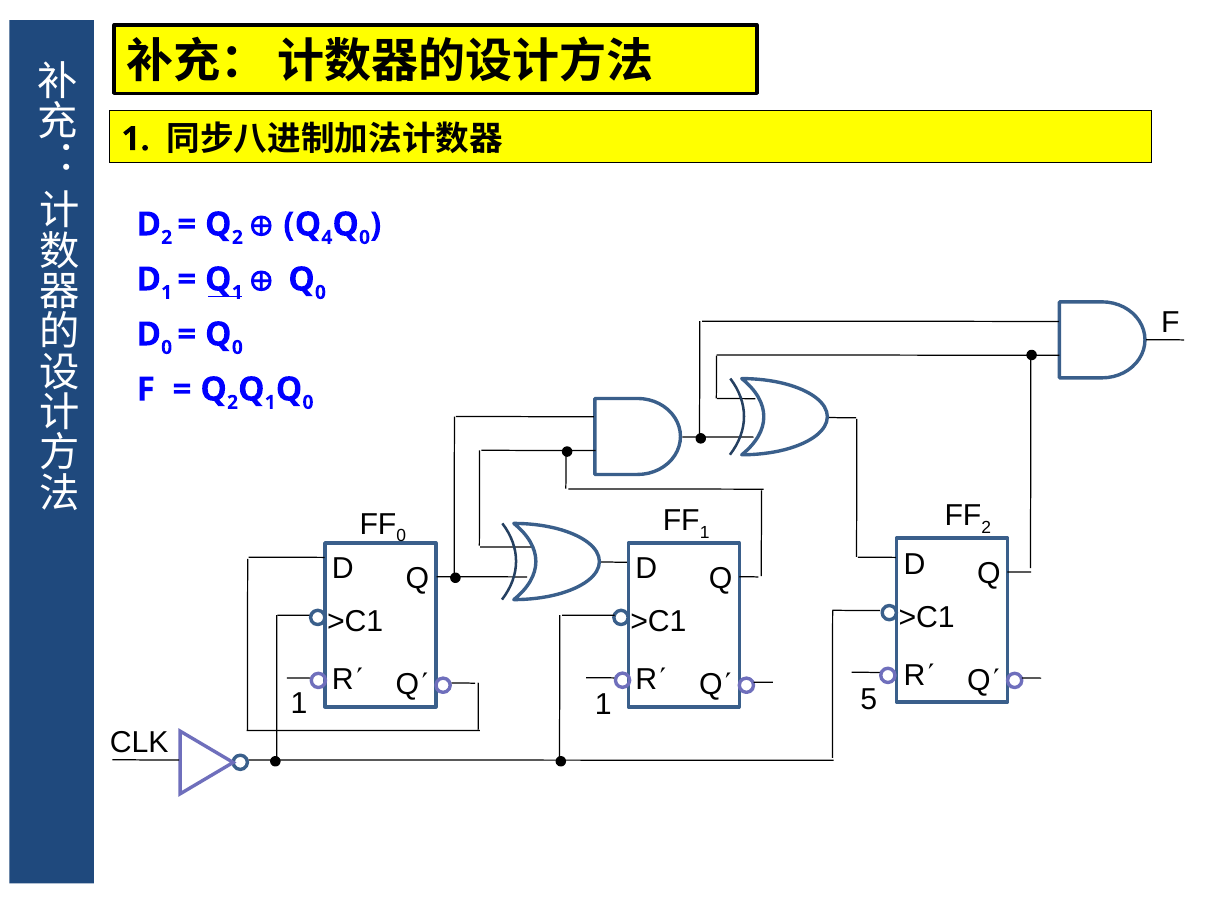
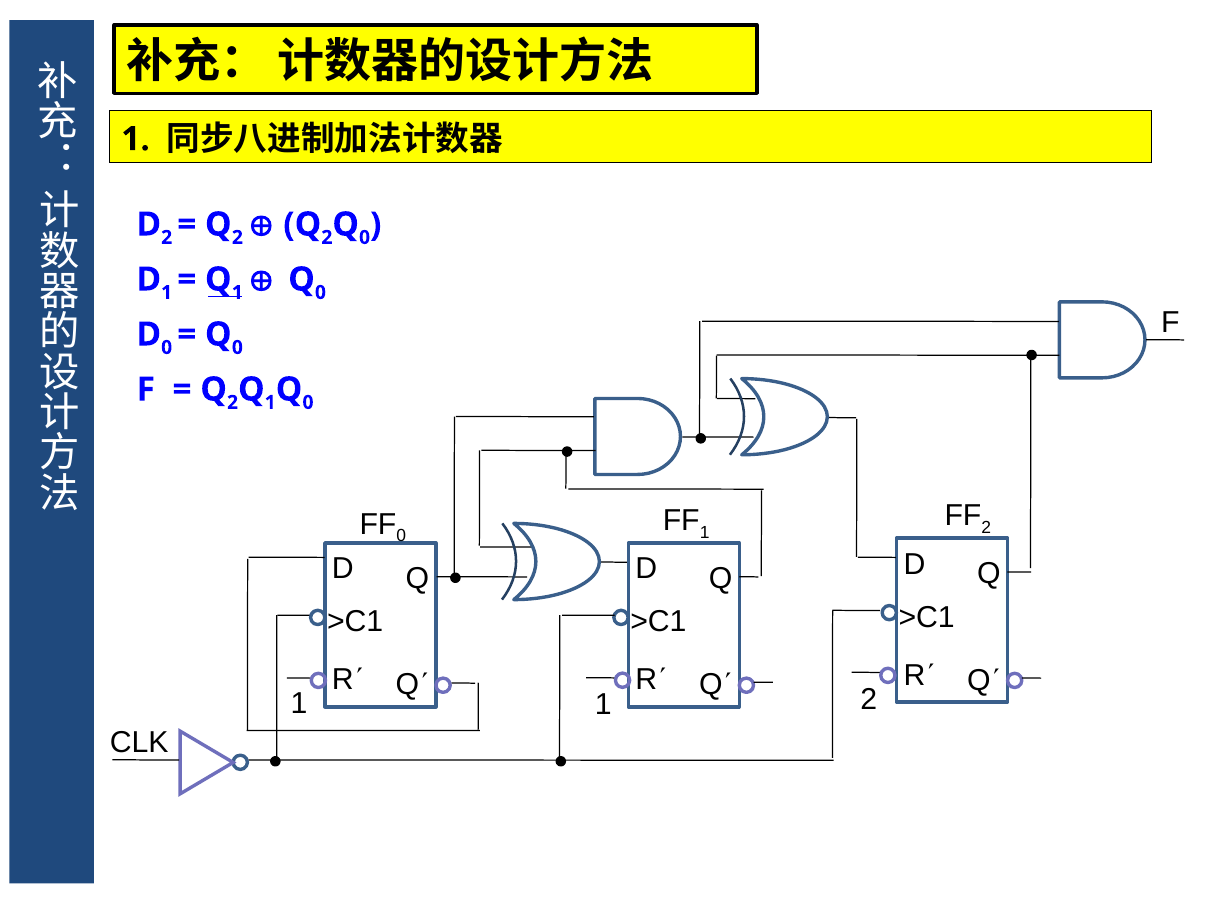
4 at (327, 237): 4 -> 2
1 5: 5 -> 2
